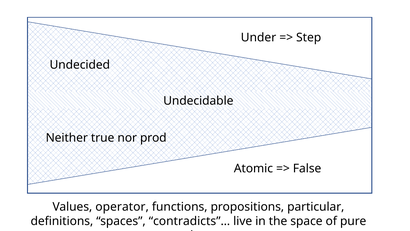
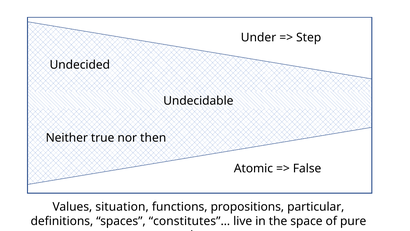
prod: prod -> then
operator: operator -> situation
contradicts”…: contradicts”… -> constitutes”…
